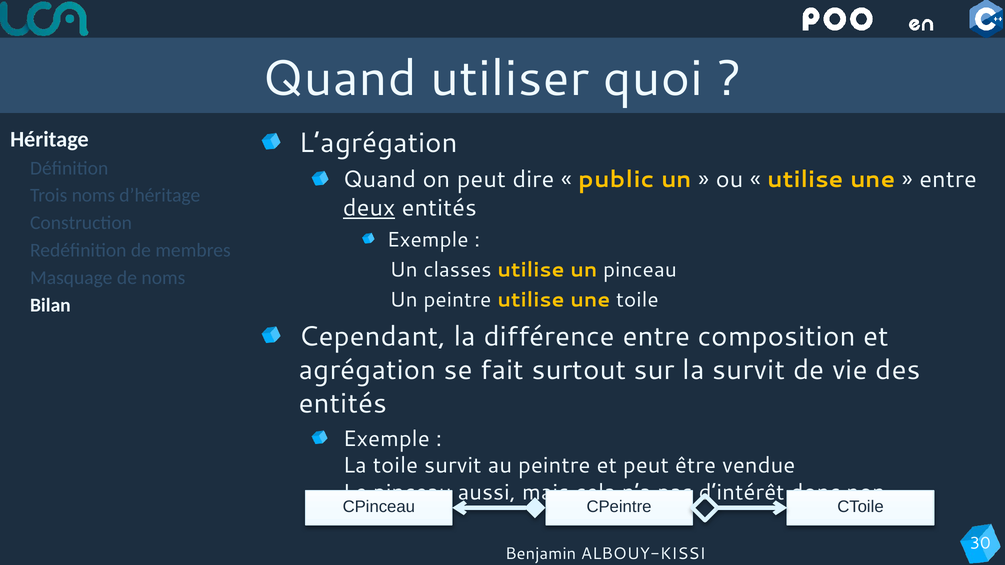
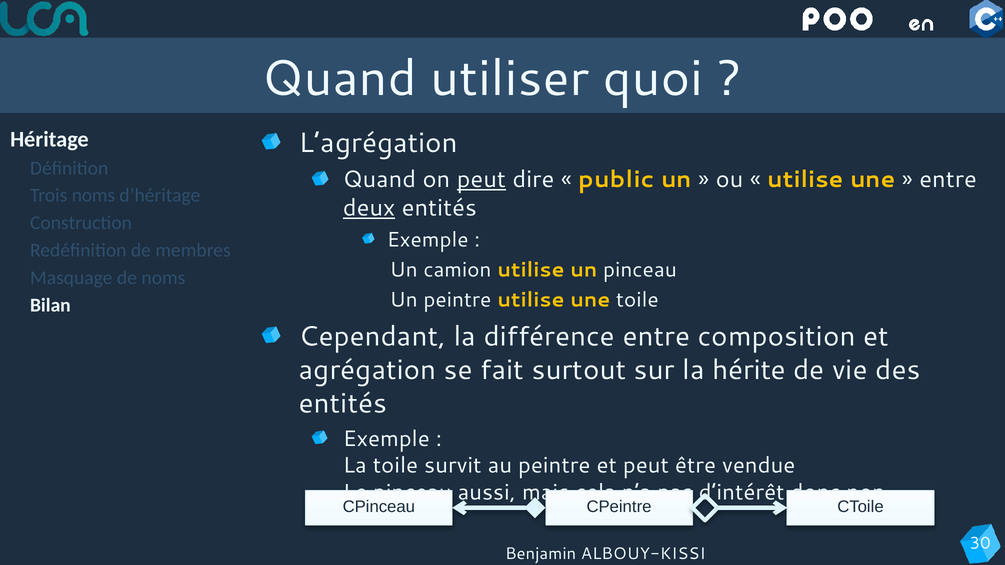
peut at (481, 180) underline: none -> present
classes: classes -> camion
la survit: survit -> hérite
